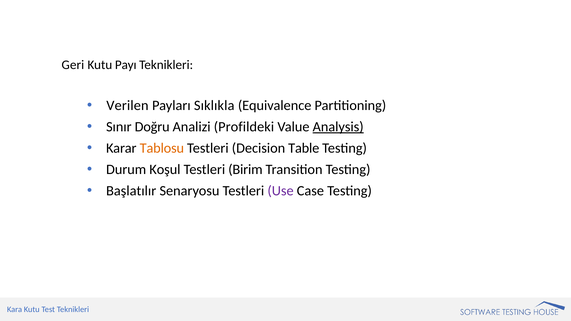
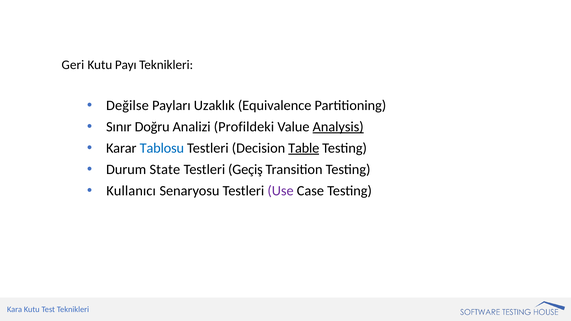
Verilen: Verilen -> Değilse
Sıklıkla: Sıklıkla -> Uzaklık
Tablosu colour: orange -> blue
Table underline: none -> present
Koşul: Koşul -> State
Birim: Birim -> Geçiş
Başlatılır: Başlatılır -> Kullanıcı
